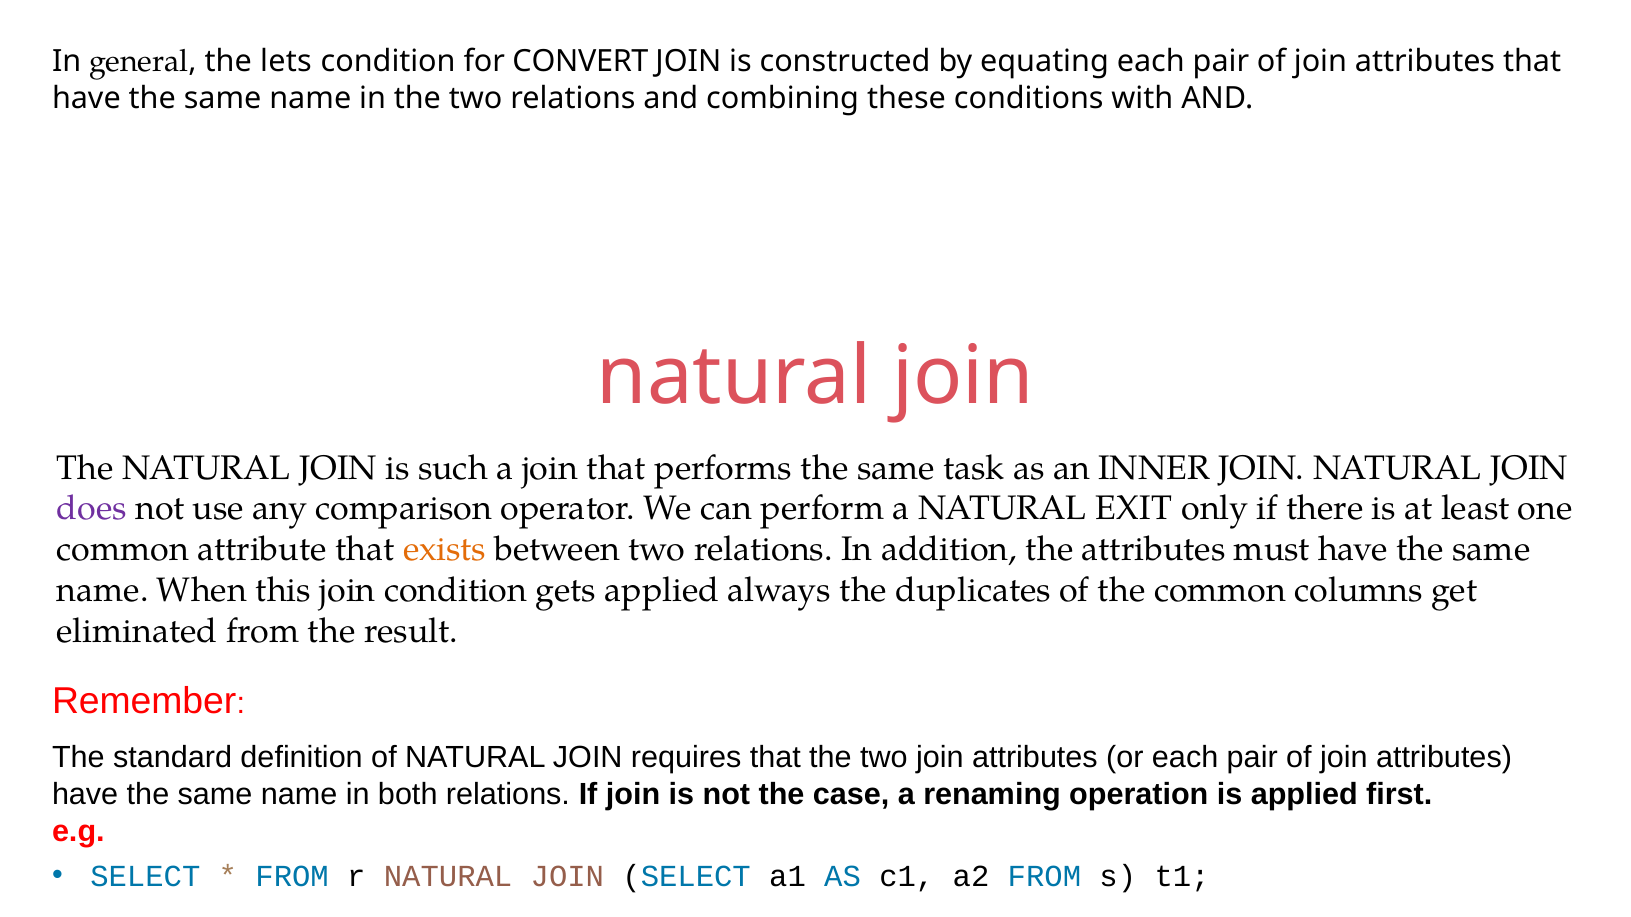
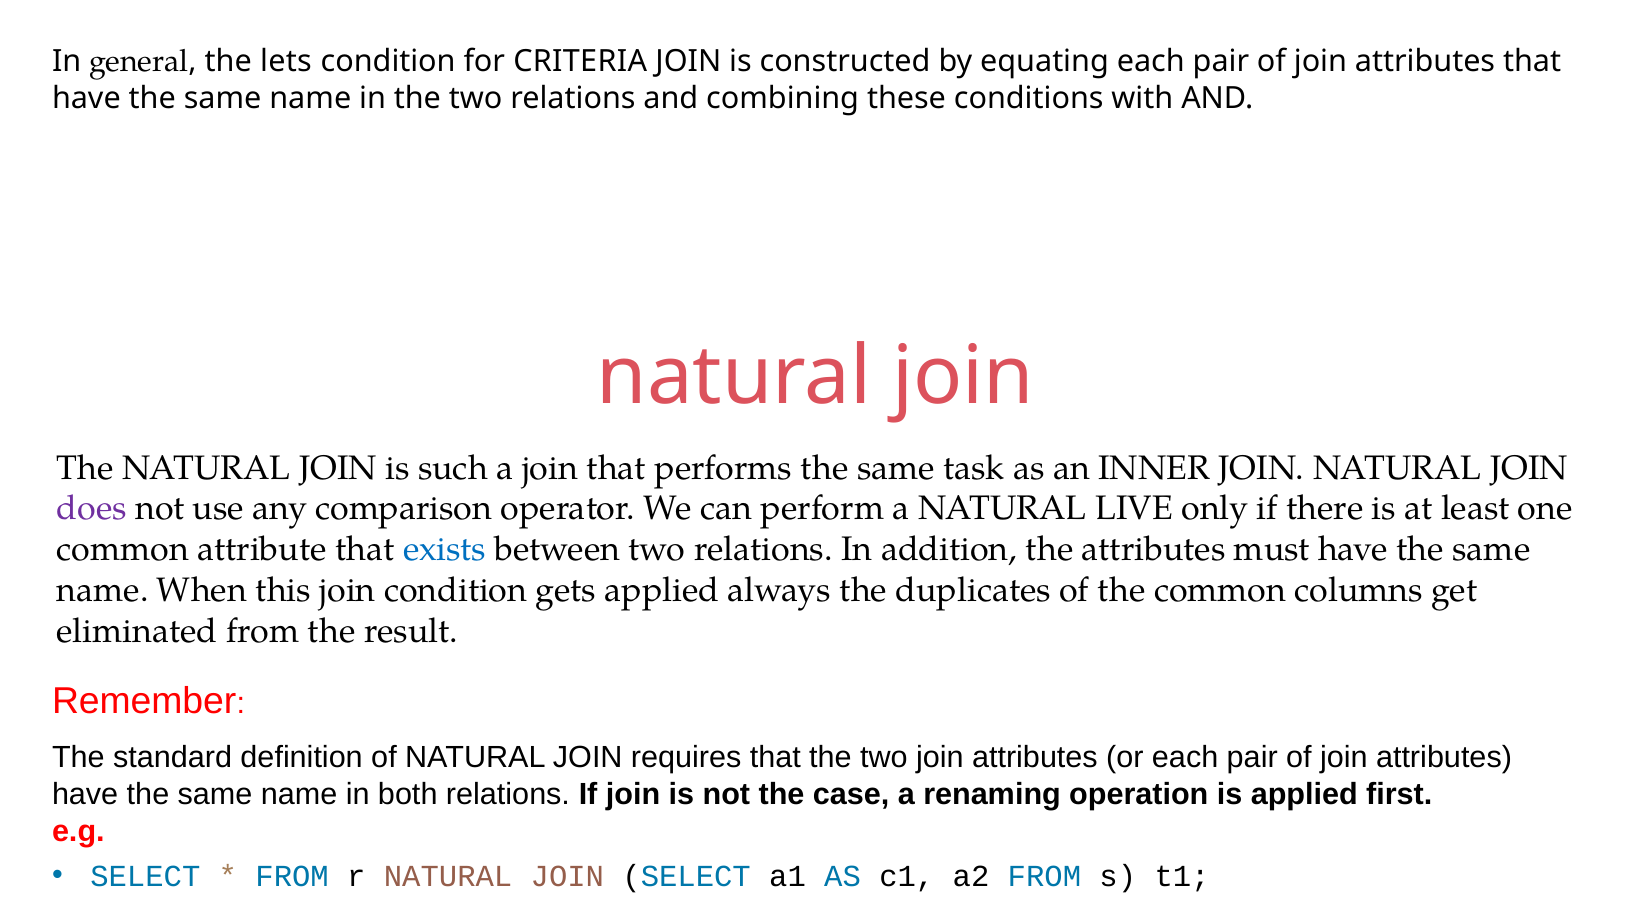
CONVERT: CONVERT -> CRITERIA
EXIT: EXIT -> LIVE
exists colour: orange -> blue
